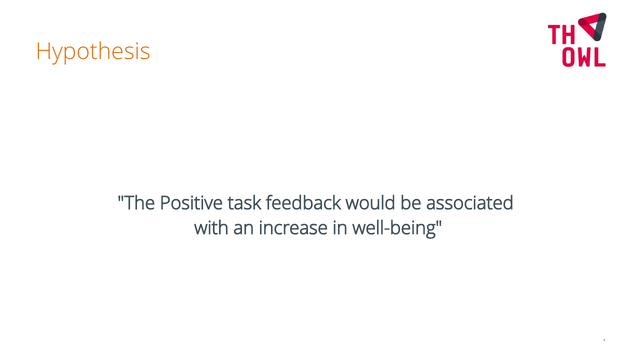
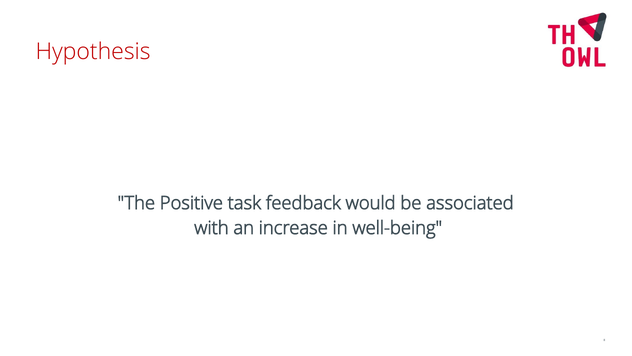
Hypothesis colour: orange -> red
